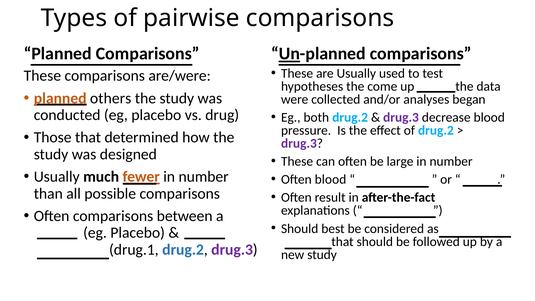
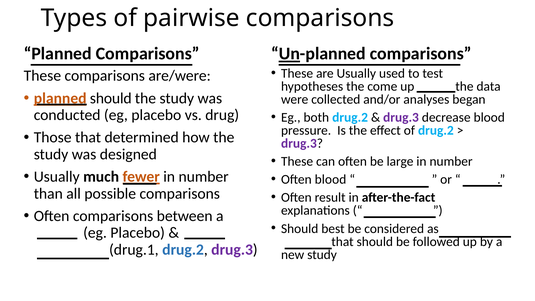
others at (111, 98): others -> should
